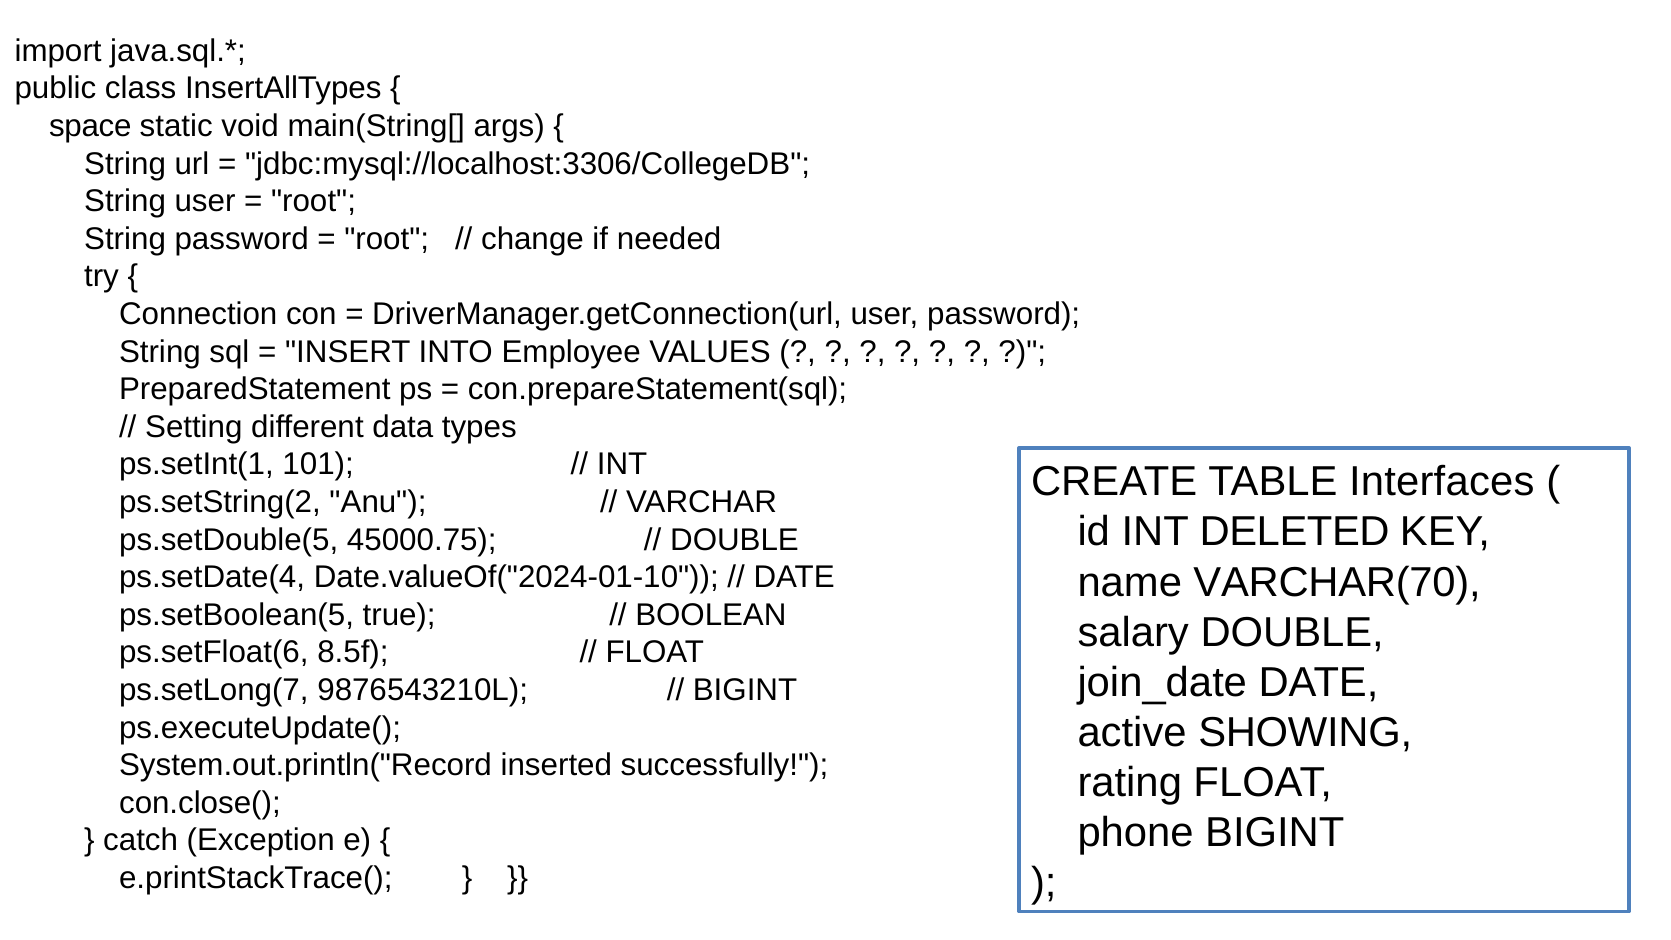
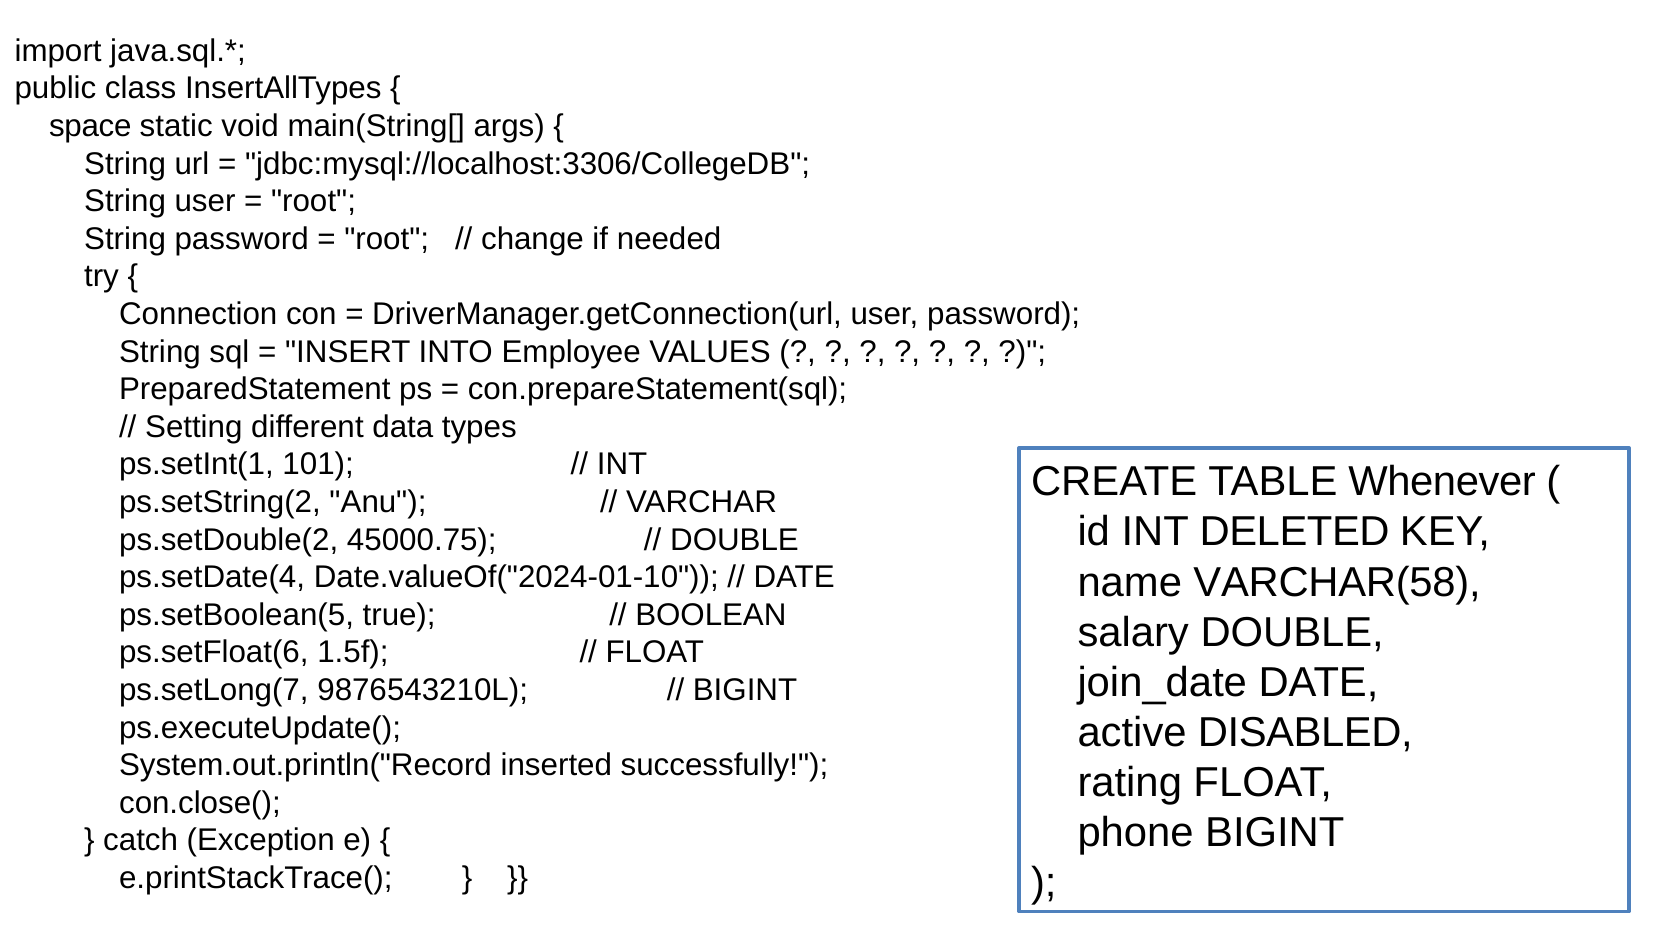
Interfaces: Interfaces -> Whenever
ps.setDouble(5: ps.setDouble(5 -> ps.setDouble(2
VARCHAR(70: VARCHAR(70 -> VARCHAR(58
8.5f: 8.5f -> 1.5f
SHOWING: SHOWING -> DISABLED
